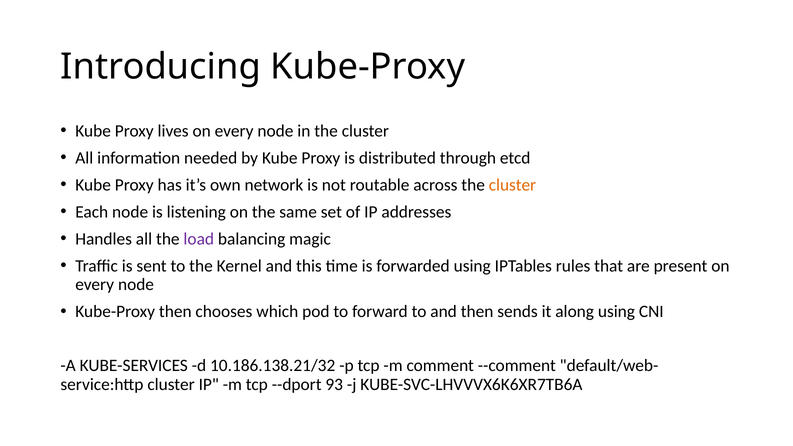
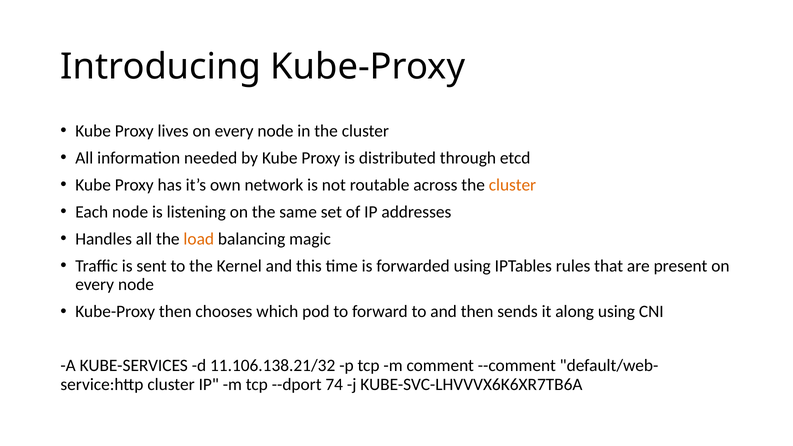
load colour: purple -> orange
10.186.138.21/32: 10.186.138.21/32 -> 11.106.138.21/32
93: 93 -> 74
